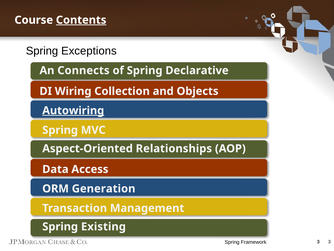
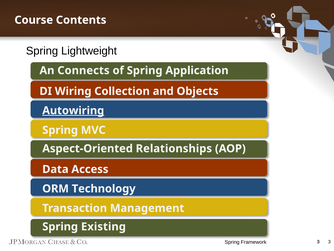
Contents underline: present -> none
Exceptions: Exceptions -> Lightweight
Declarative: Declarative -> Application
Generation: Generation -> Technology
